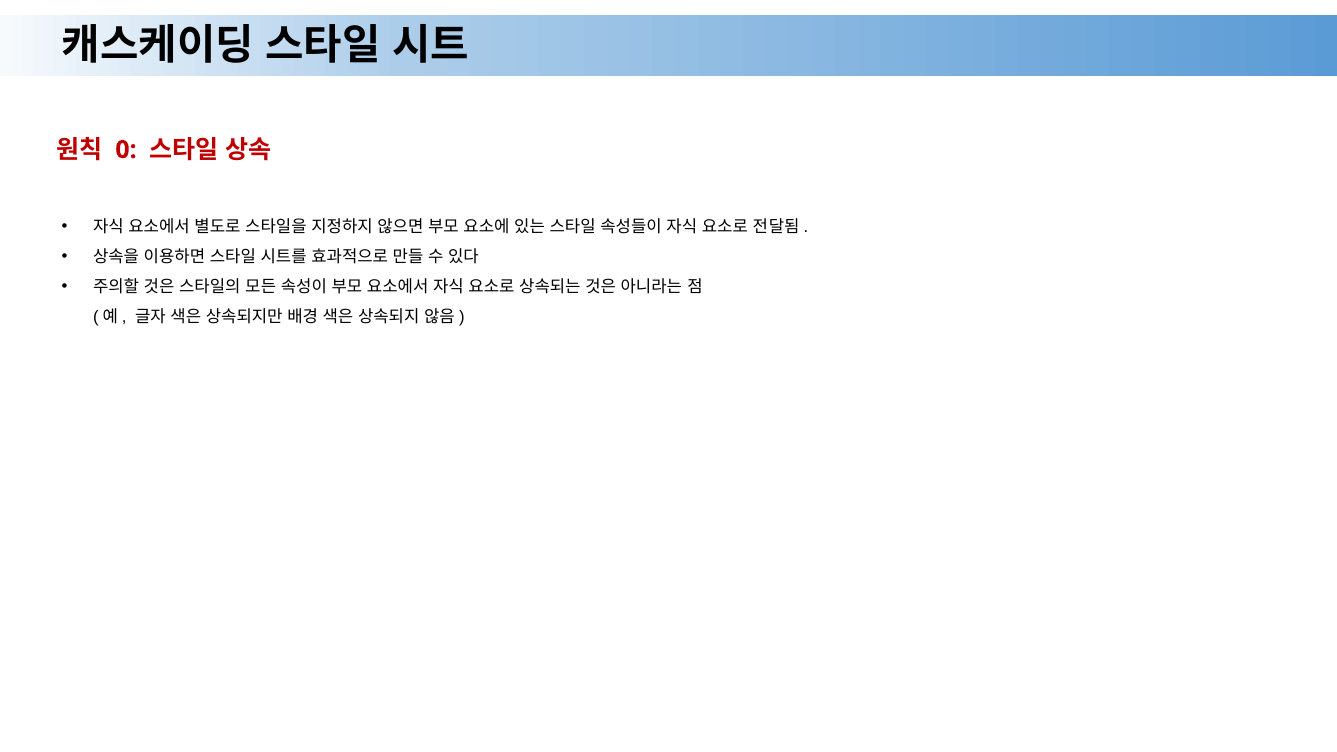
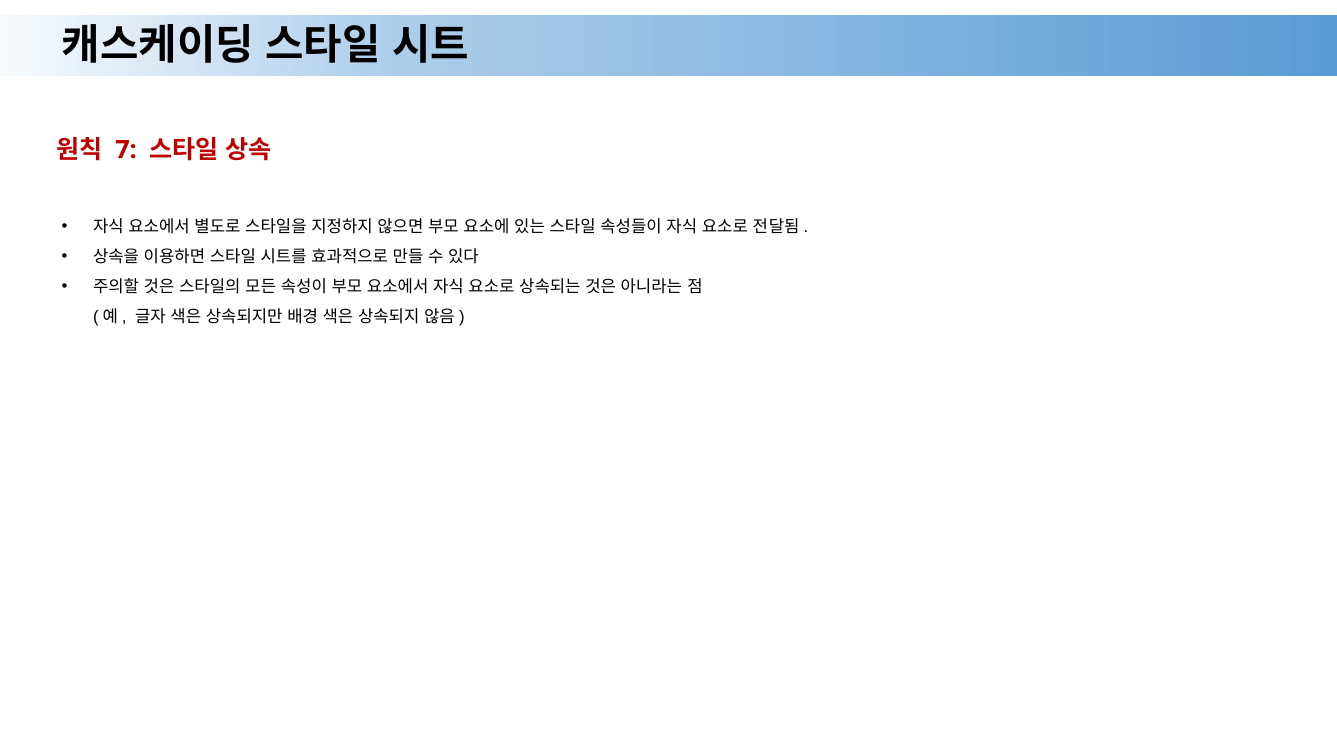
0: 0 -> 7
